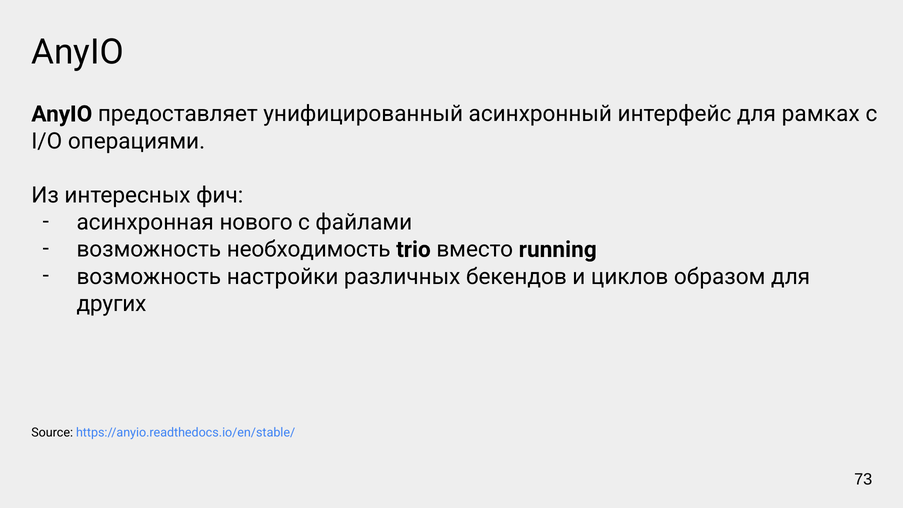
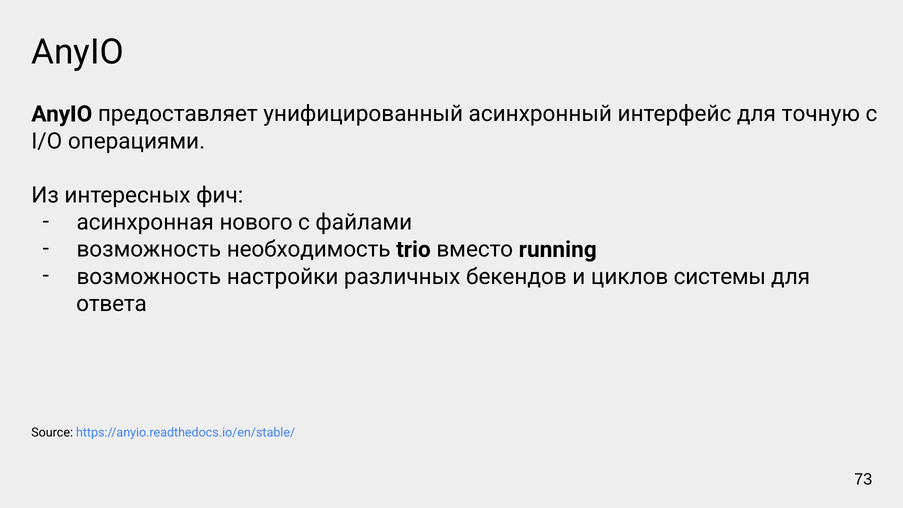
рамках: рамках -> точную
образом: образом -> системы
других: других -> ответа
